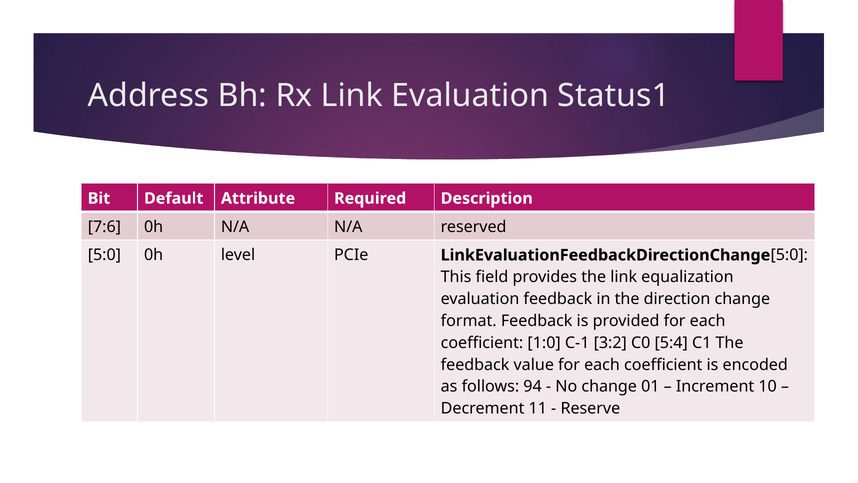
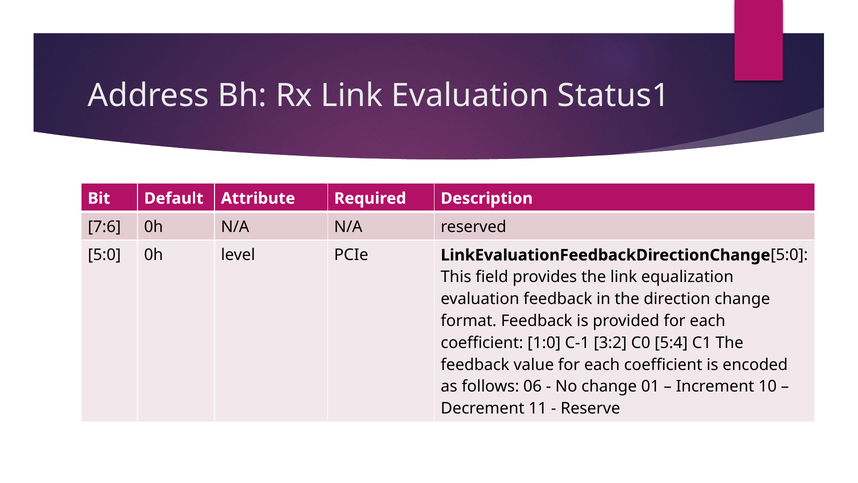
94: 94 -> 06
